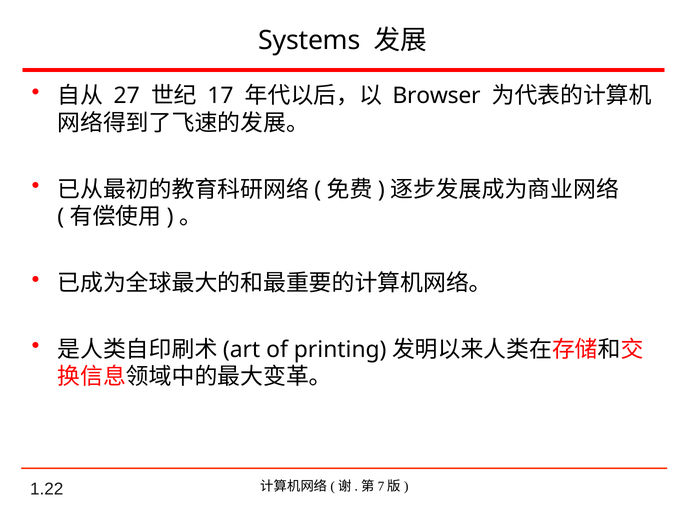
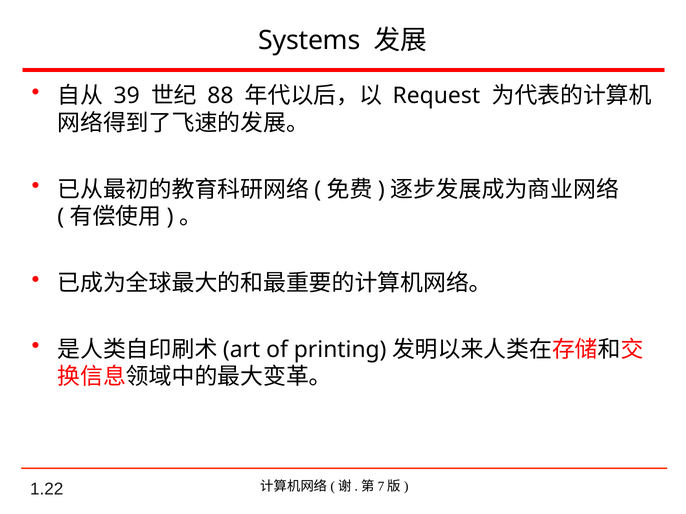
27: 27 -> 39
17: 17 -> 88
Browser: Browser -> Request
